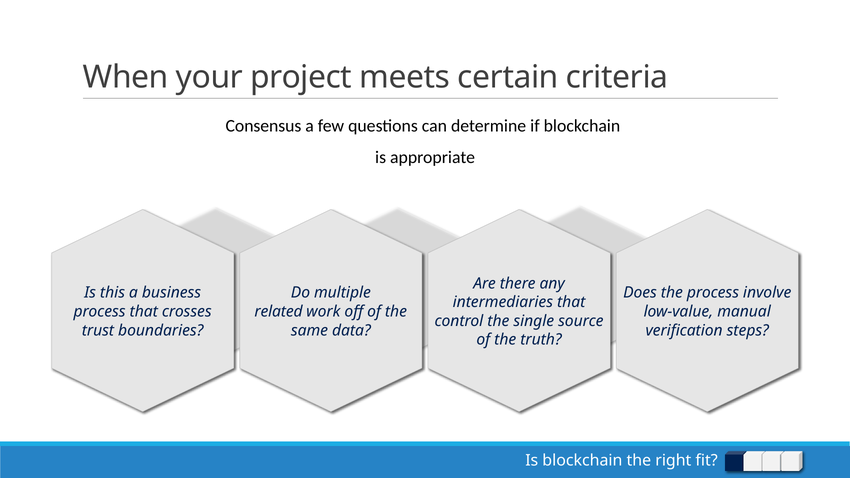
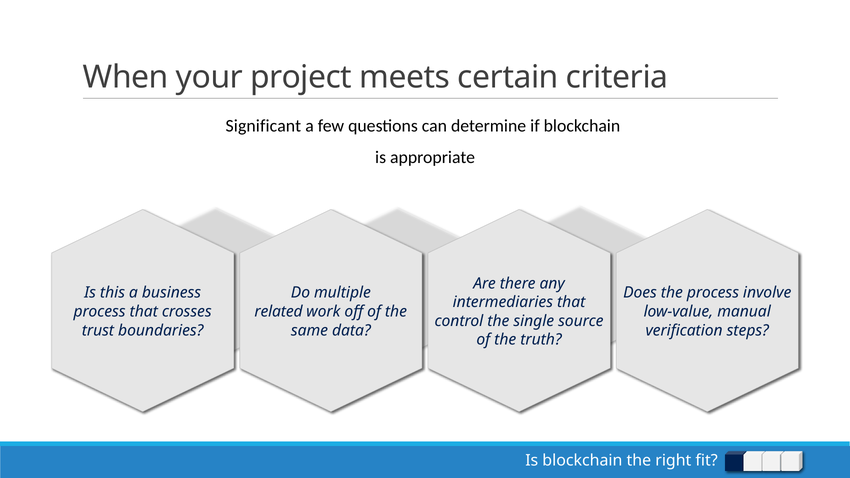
Consensus: Consensus -> Significant
